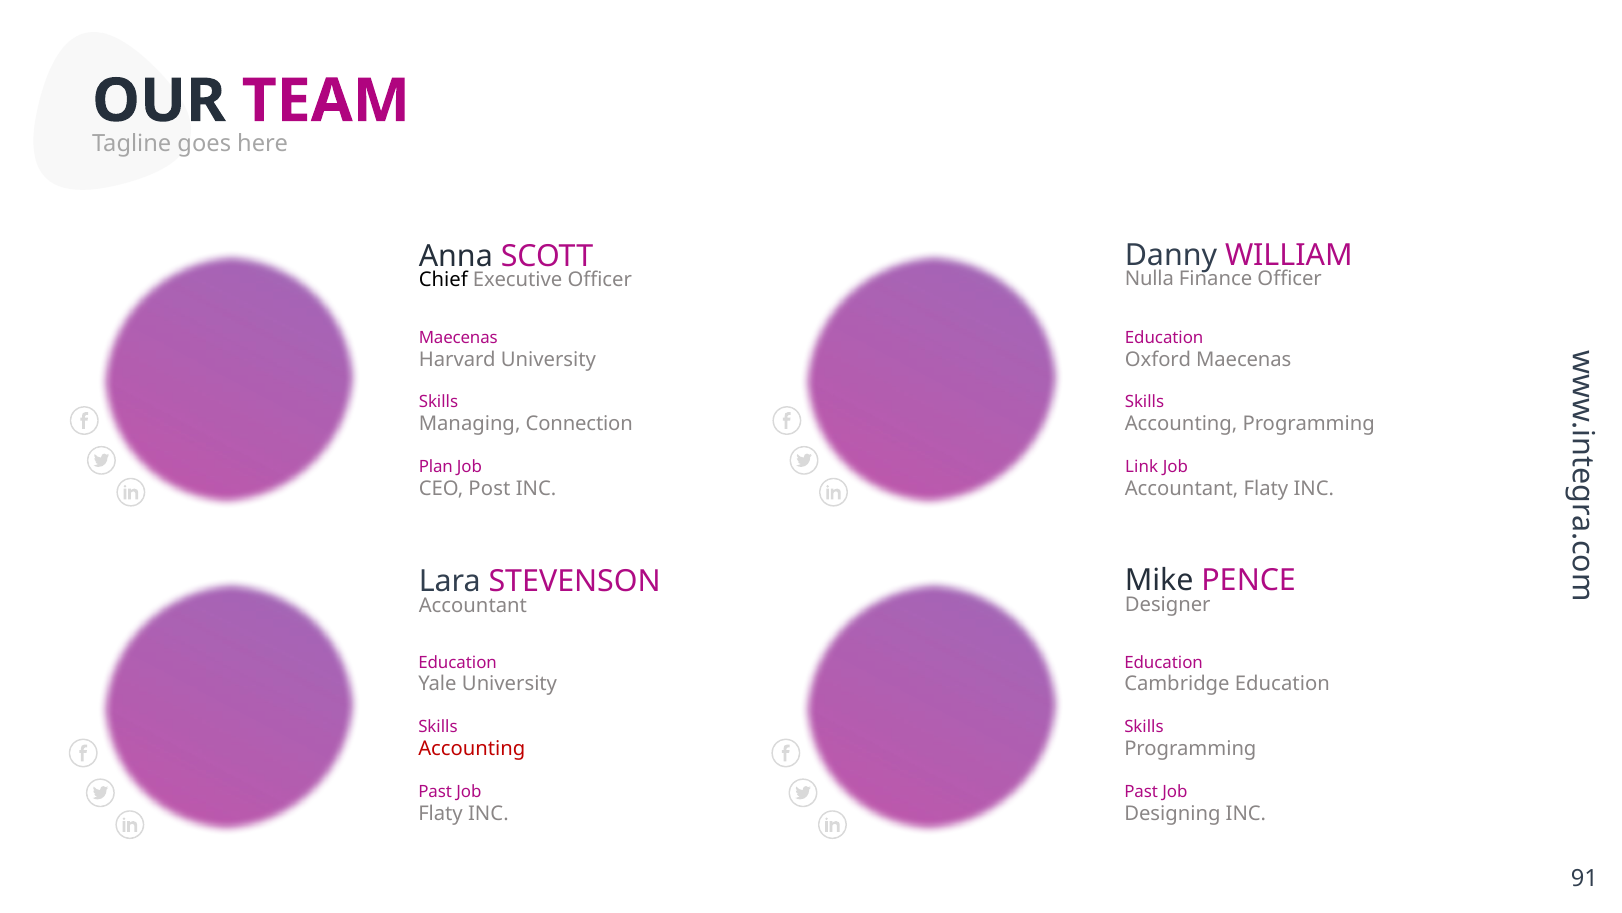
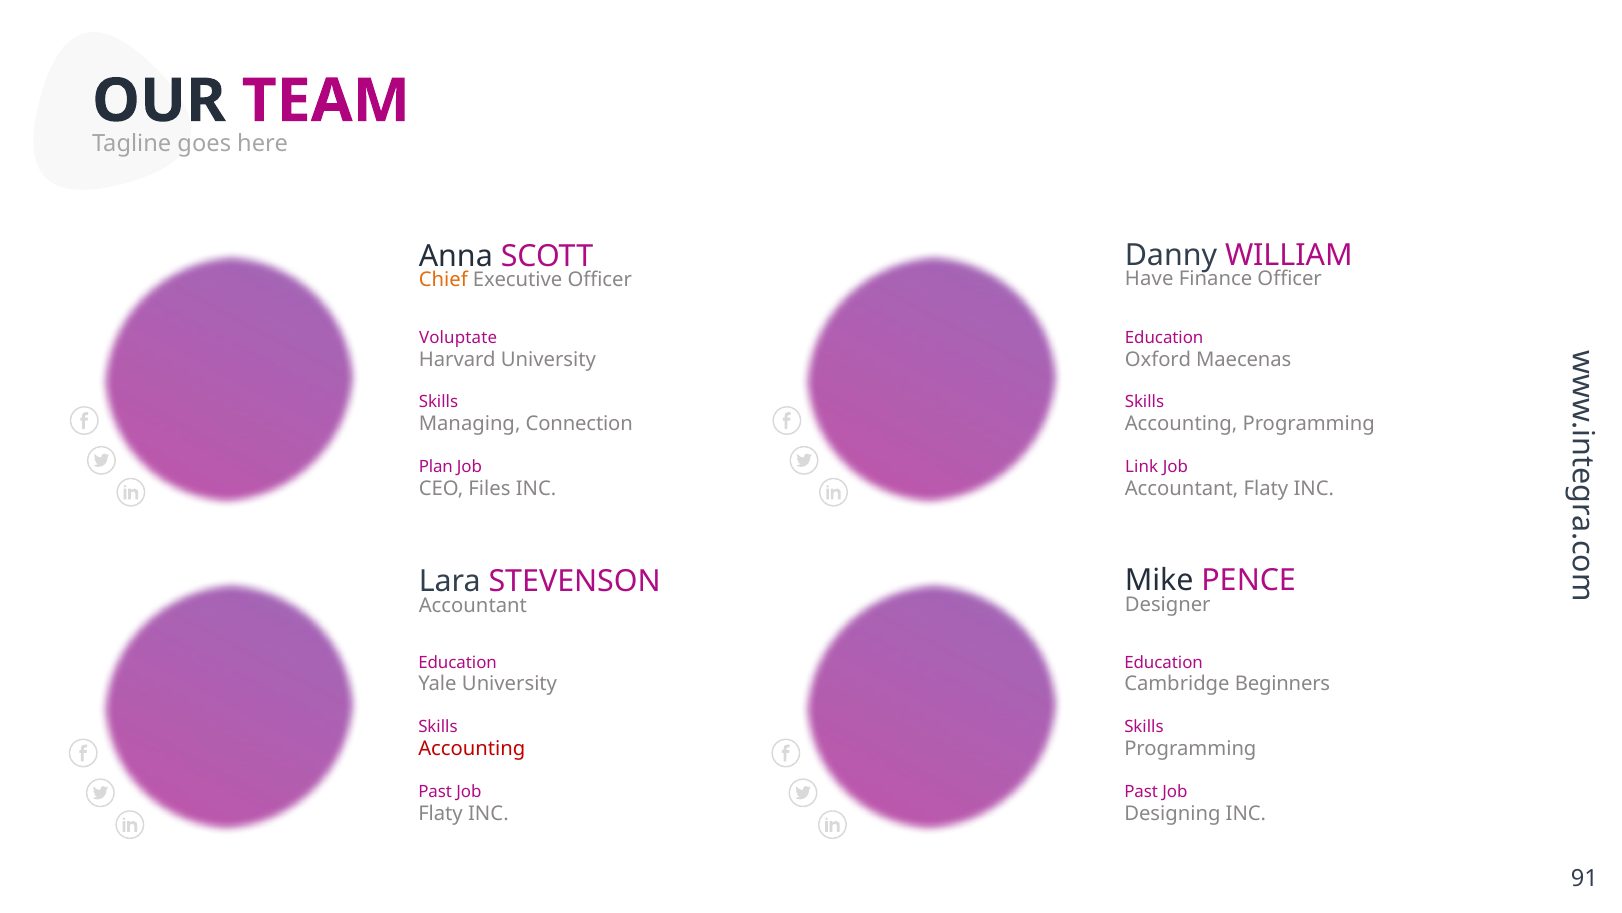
Nulla: Nulla -> Have
Chief colour: black -> orange
Maecenas at (458, 337): Maecenas -> Voluptate
Post: Post -> Files
Cambridge Education: Education -> Beginners
